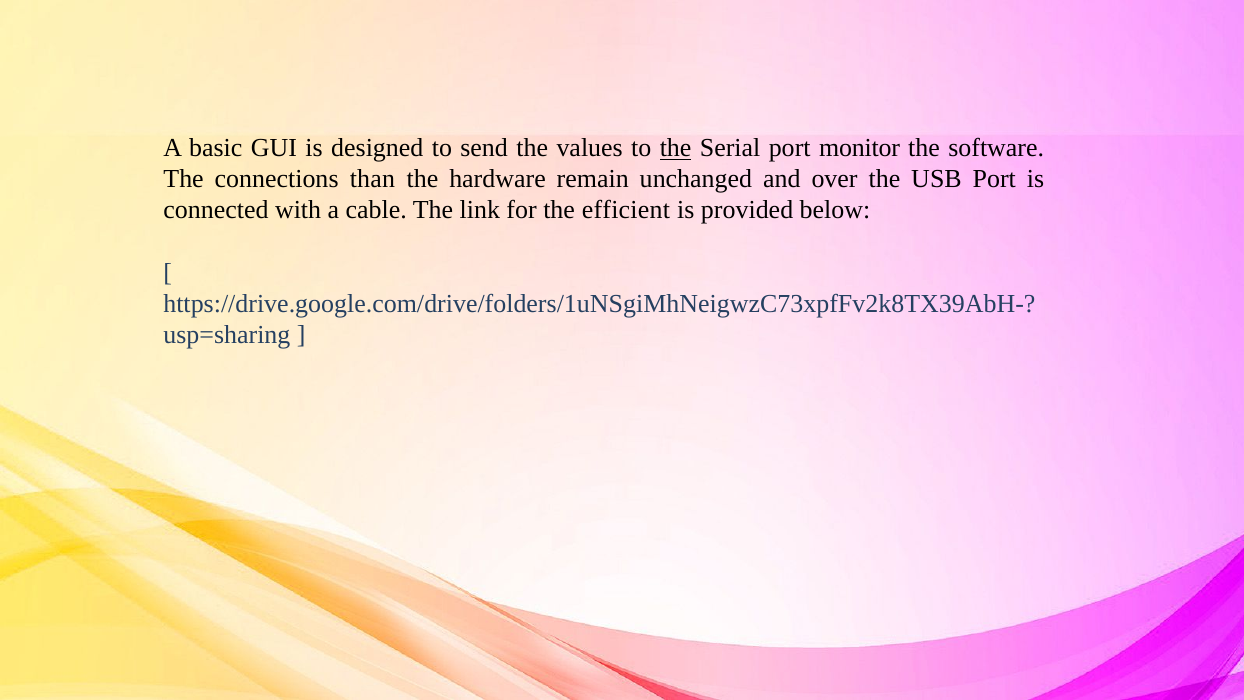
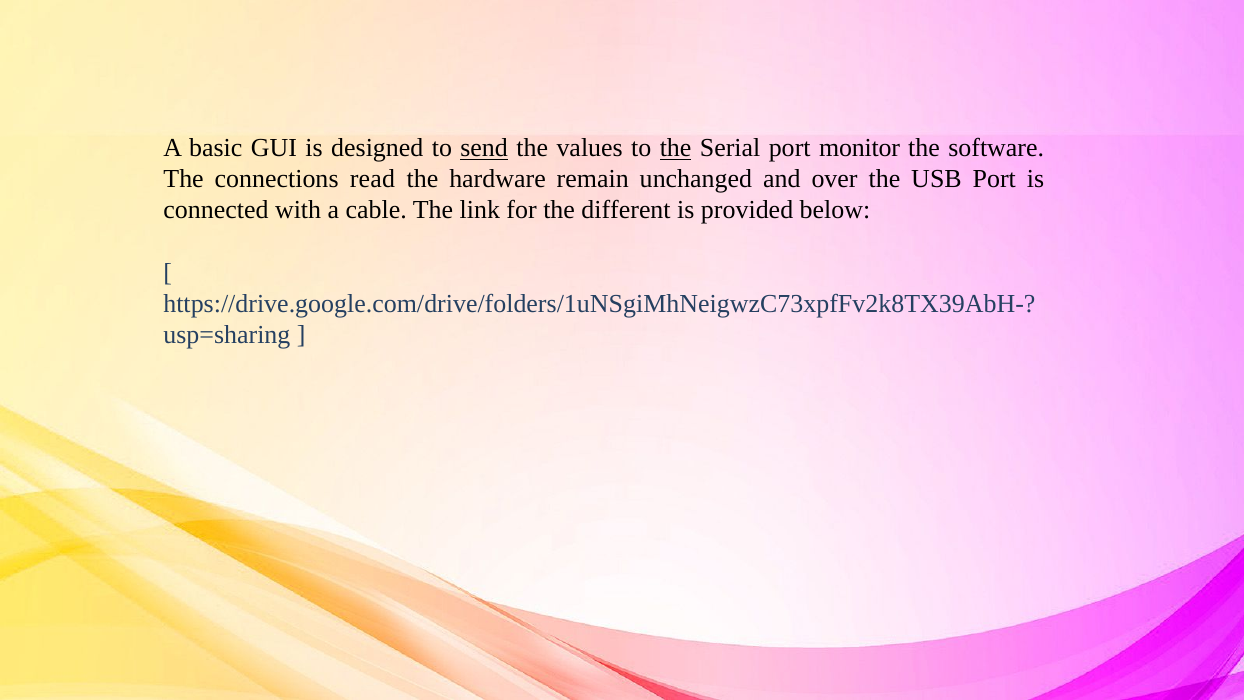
send underline: none -> present
than: than -> read
efficient: efficient -> different
